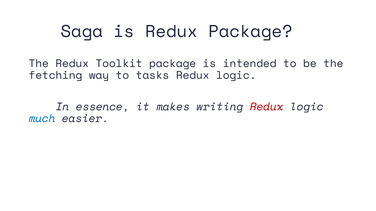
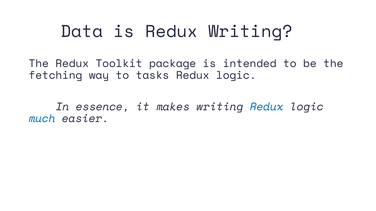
Saga: Saga -> Data
Redux Package: Package -> Writing
Redux at (267, 107) colour: red -> blue
